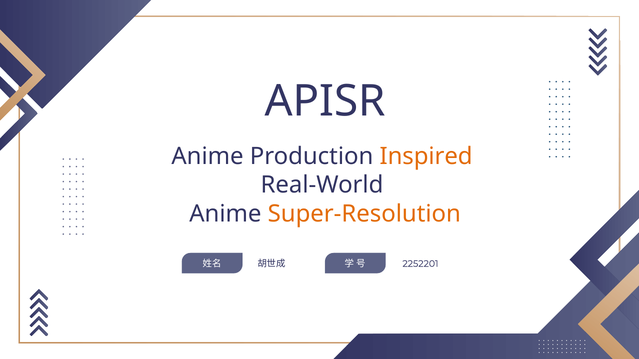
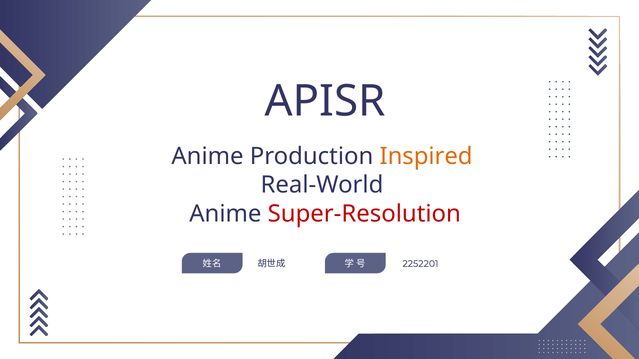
Super-Resolution colour: orange -> red
